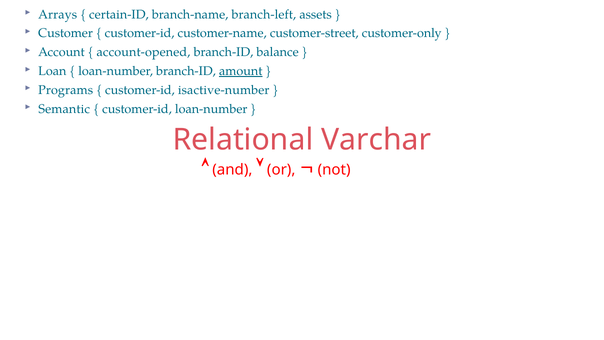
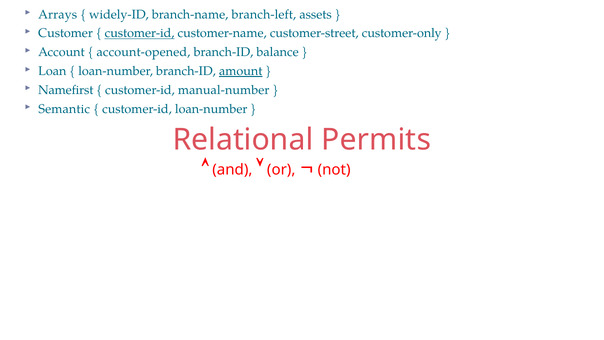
certain-ID: certain-ID -> widely-ID
customer-id at (140, 33) underline: none -> present
Programs: Programs -> Namefirst
isactive-number: isactive-number -> manual-number
Varchar: Varchar -> Permits
